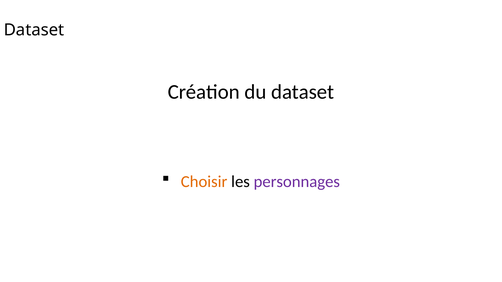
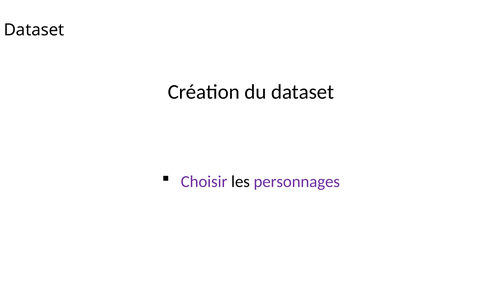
Choisir colour: orange -> purple
